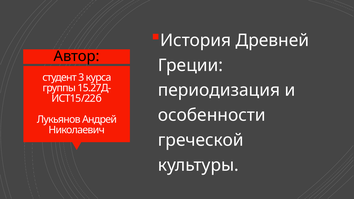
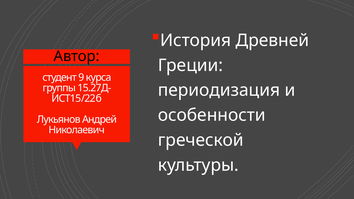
3: 3 -> 9
